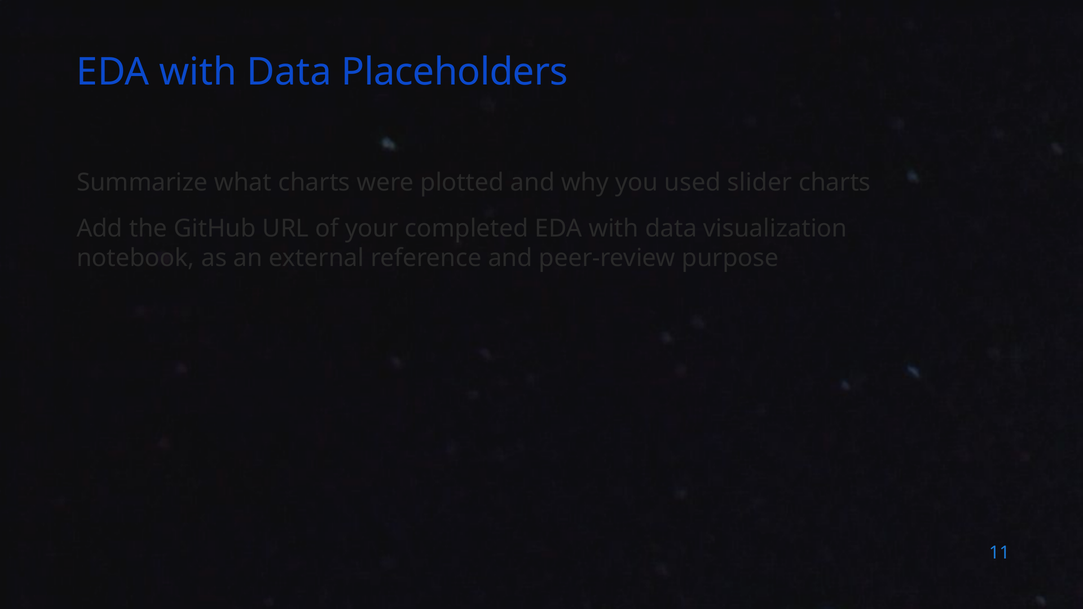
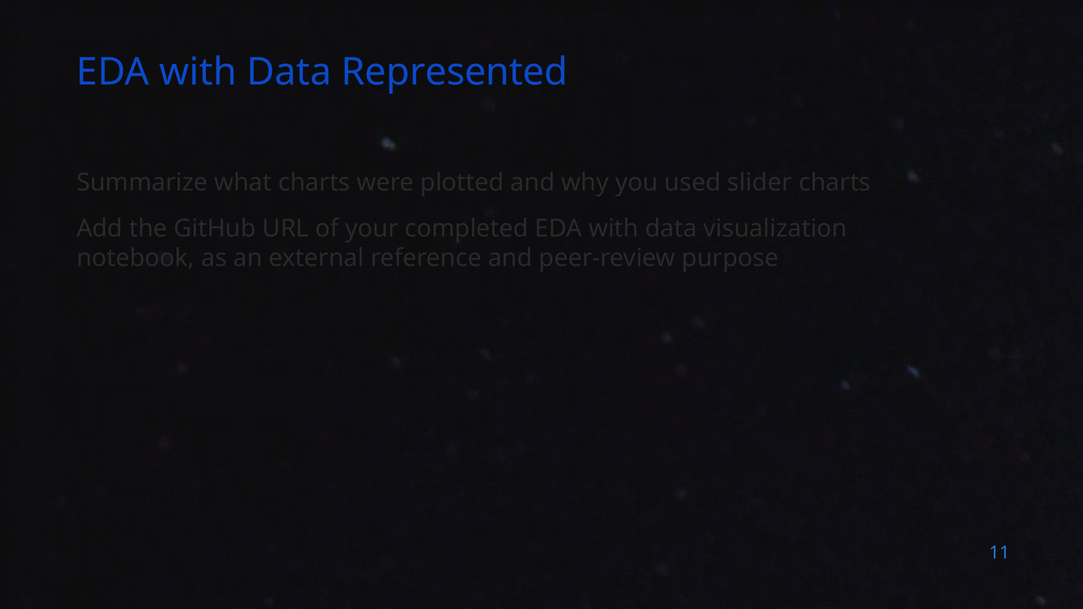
Placeholders: Placeholders -> Represented
